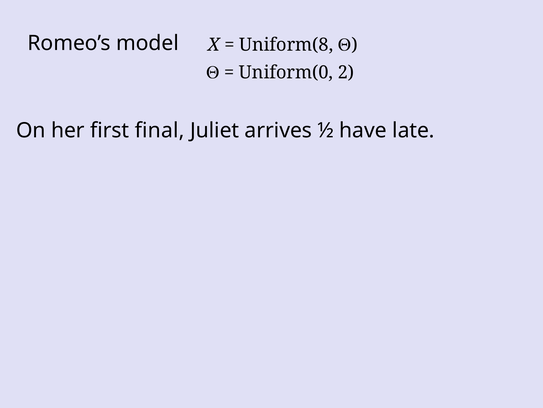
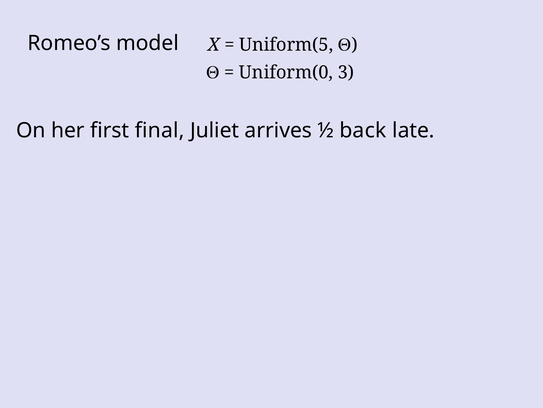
Uniform(8: Uniform(8 -> Uniform(5
2: 2 -> 3
have: have -> back
